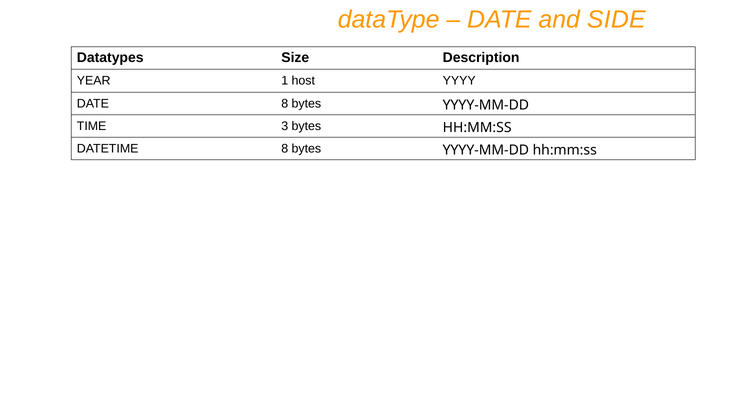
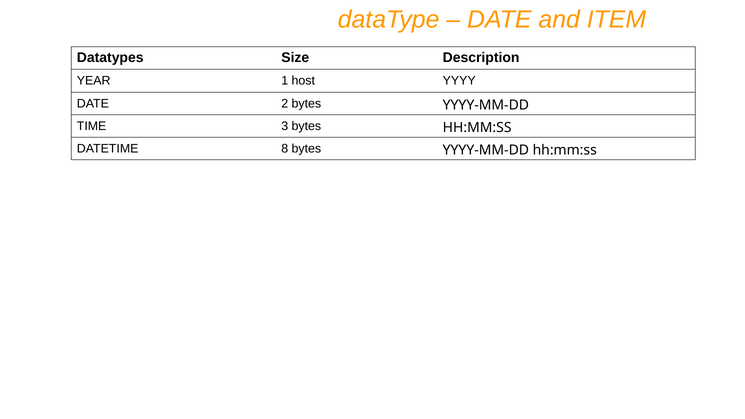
SIDE: SIDE -> ITEM
DATE 8: 8 -> 2
